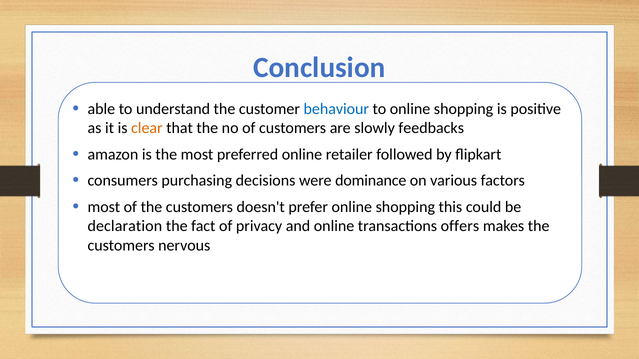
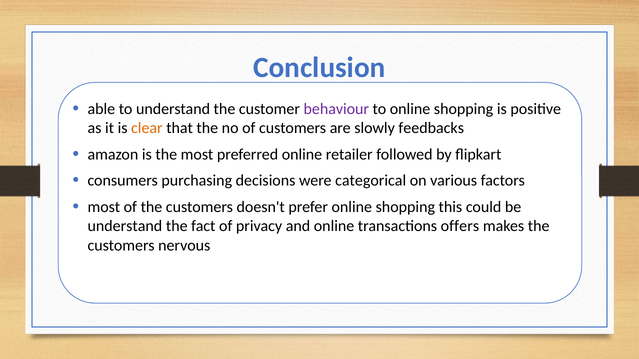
behaviour colour: blue -> purple
dominance: dominance -> categorical
declaration at (125, 226): declaration -> understand
